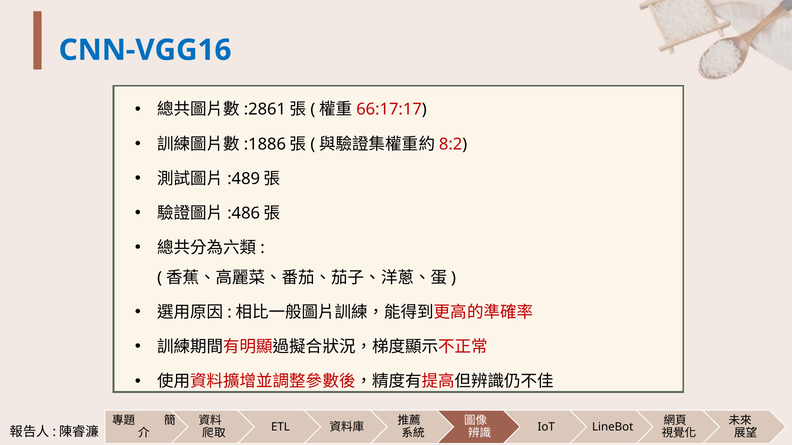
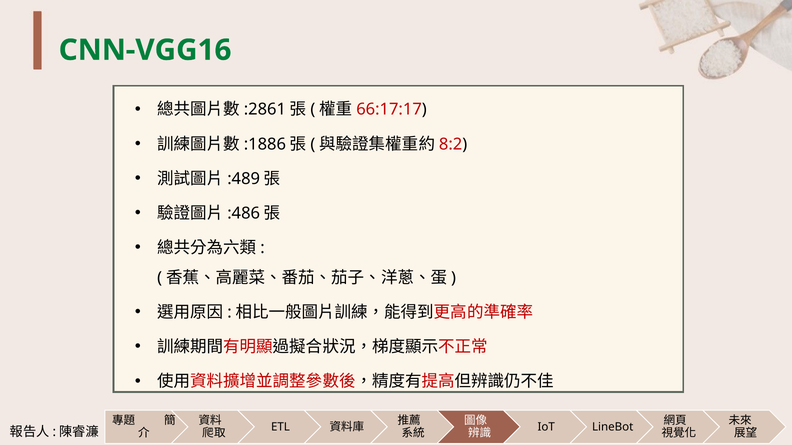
CNN-VGG16 colour: blue -> green
